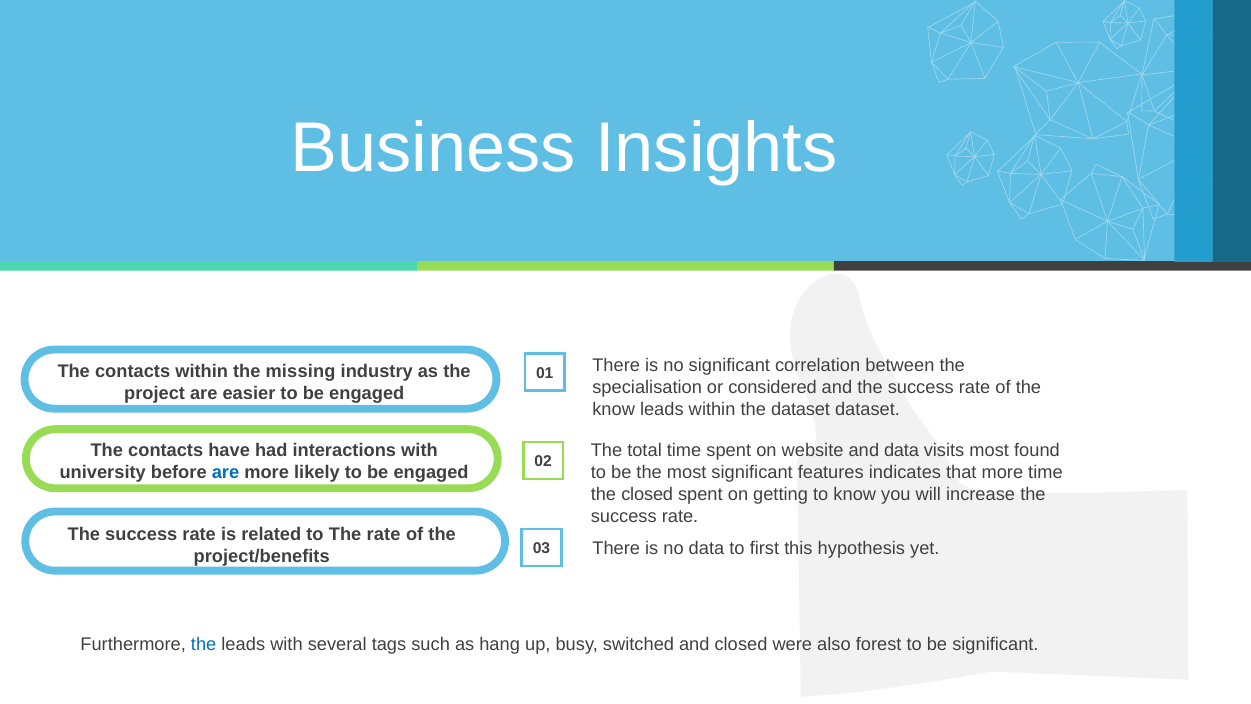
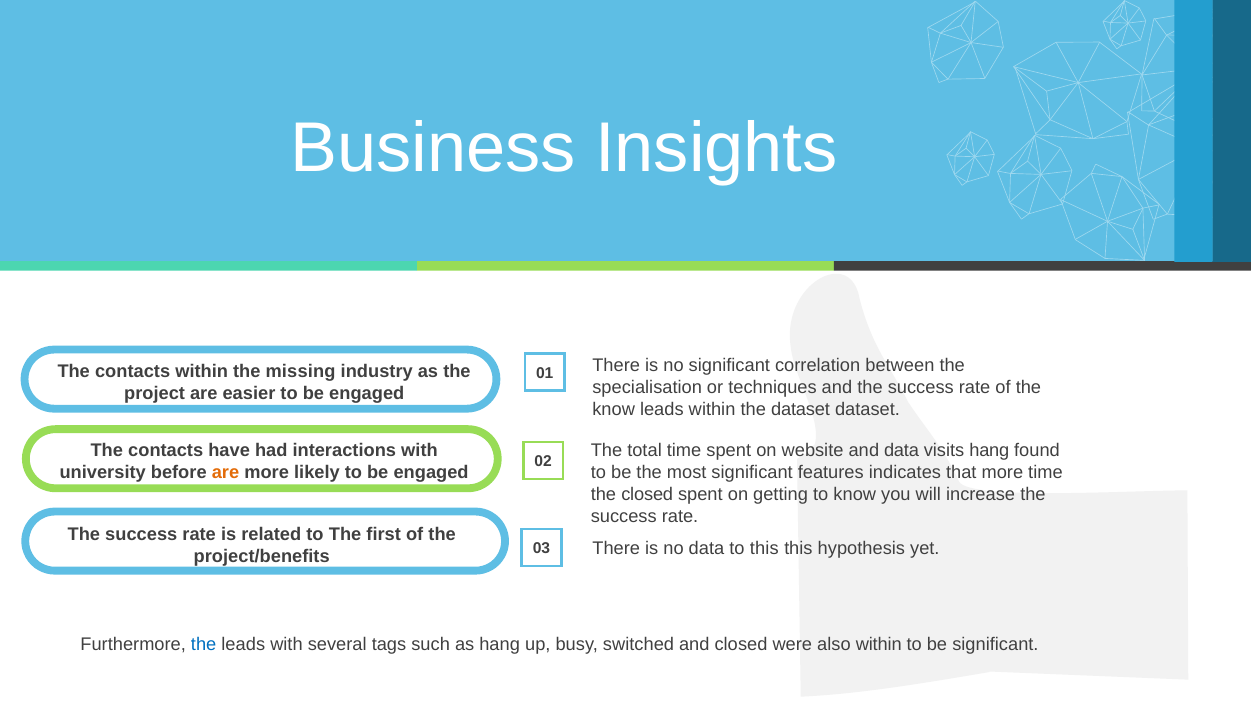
considered: considered -> techniques
visits most: most -> hang
are at (226, 472) colour: blue -> orange
The rate: rate -> first
to first: first -> this
also forest: forest -> within
